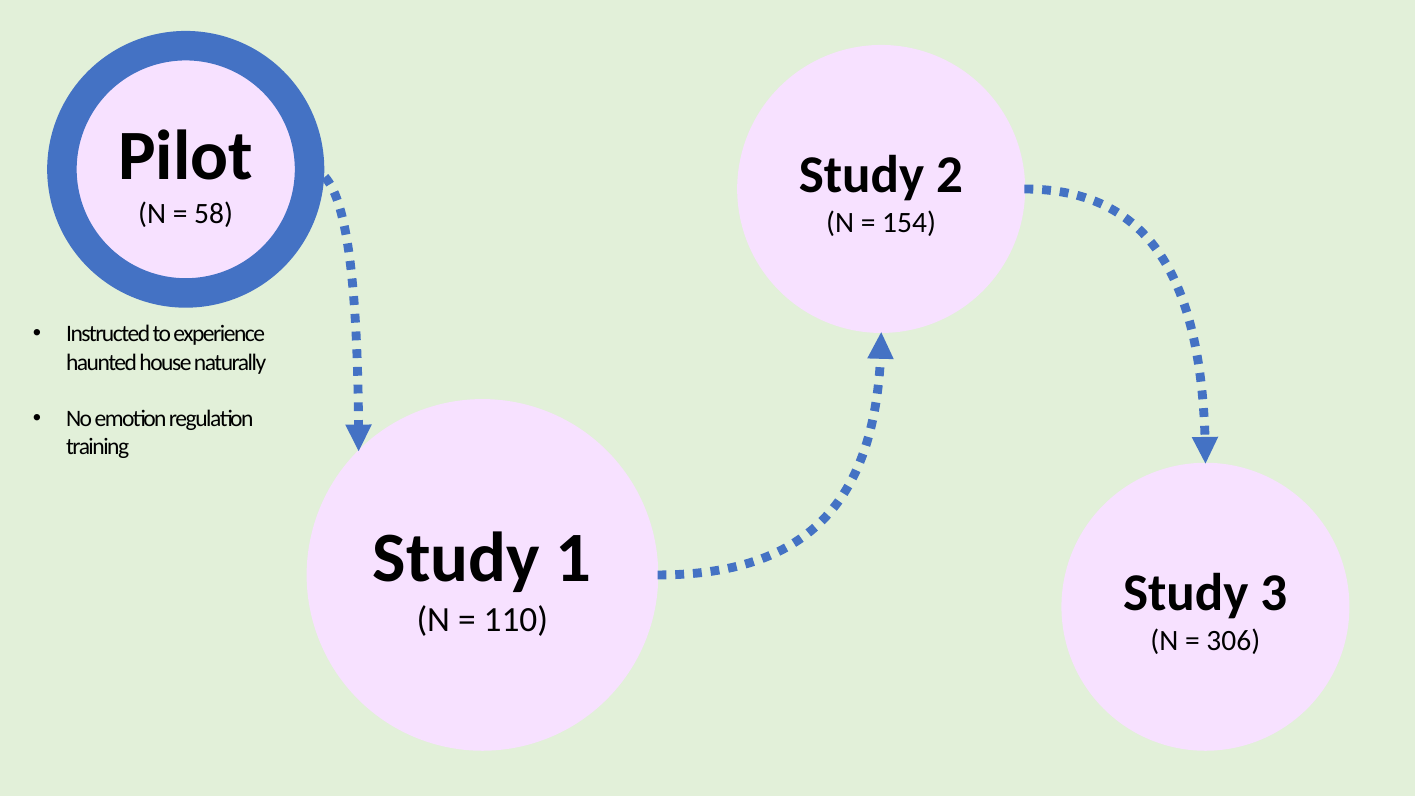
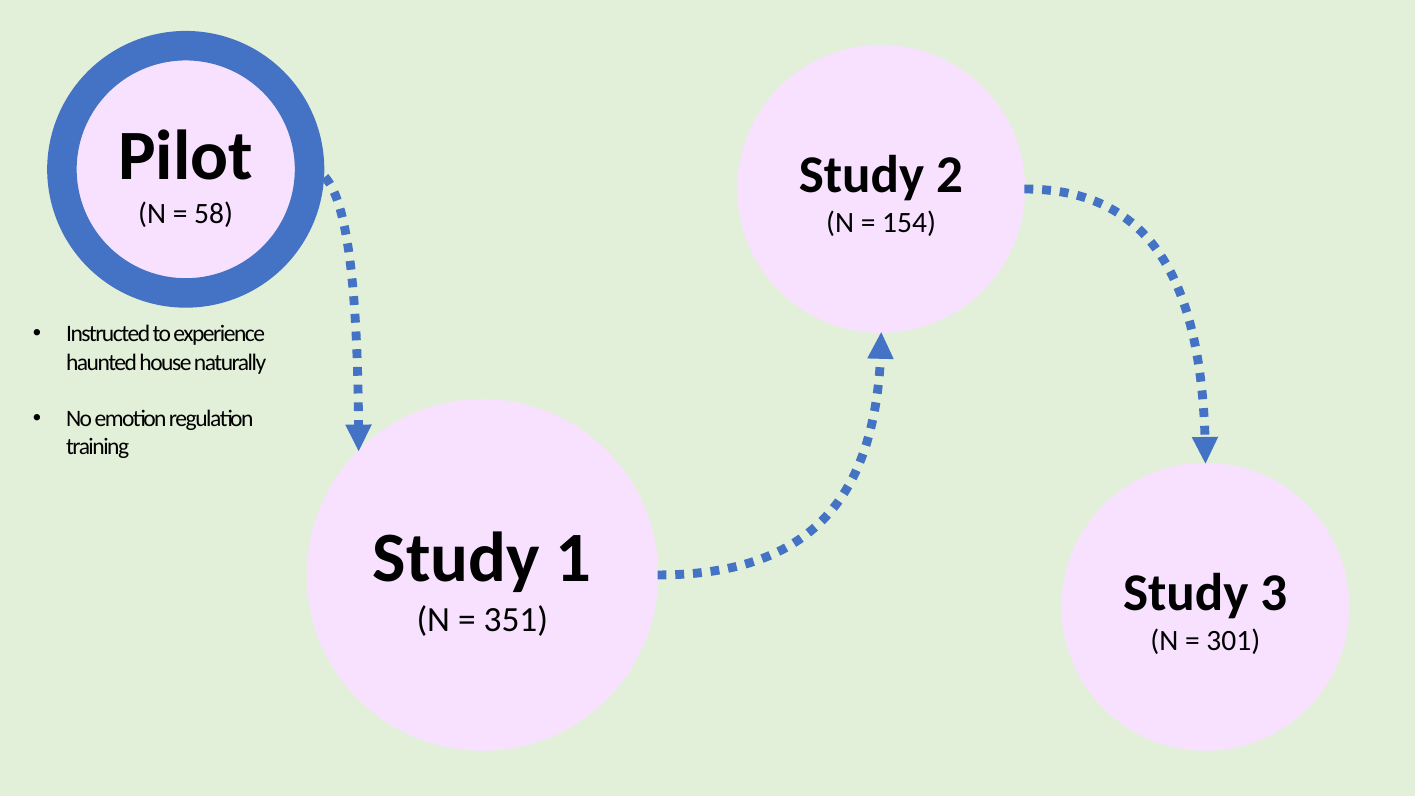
110: 110 -> 351
306: 306 -> 301
